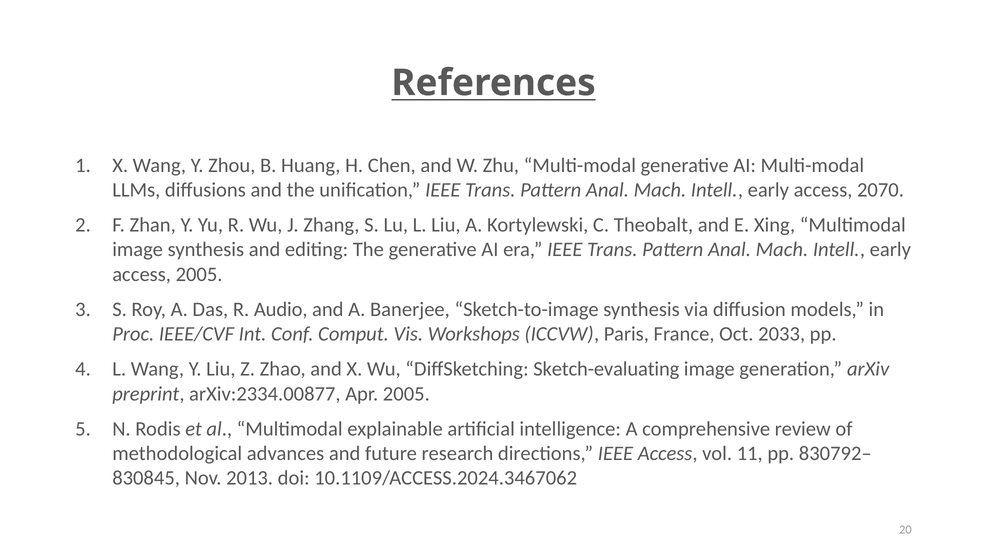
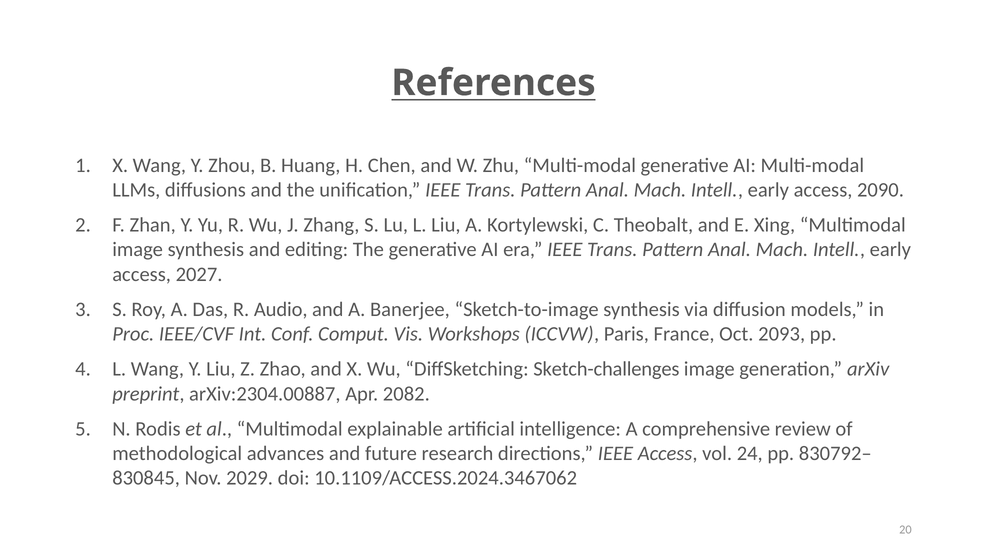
2070: 2070 -> 2090
access 2005: 2005 -> 2027
2033: 2033 -> 2093
Sketch-evaluating: Sketch-evaluating -> Sketch-challenges
arXiv:2334.00877: arXiv:2334.00877 -> arXiv:2304.00887
Apr 2005: 2005 -> 2082
11: 11 -> 24
2013: 2013 -> 2029
